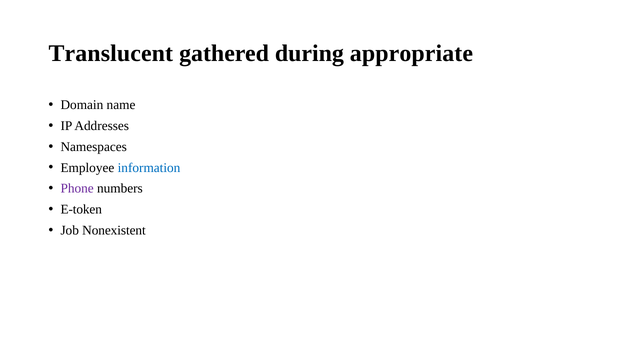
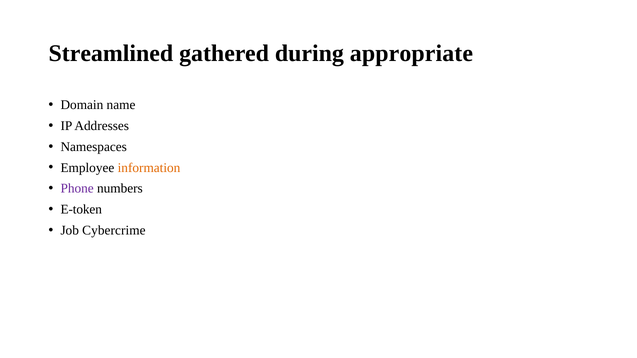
Translucent: Translucent -> Streamlined
information colour: blue -> orange
Nonexistent: Nonexistent -> Cybercrime
